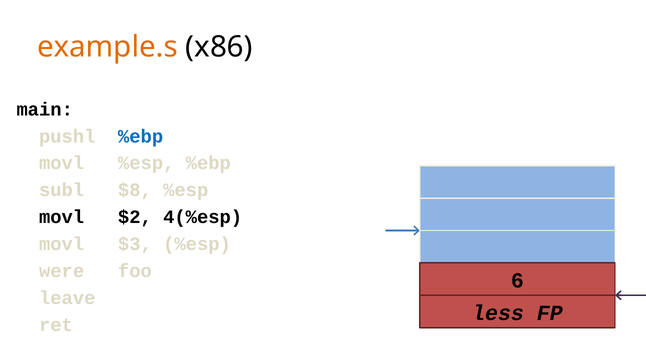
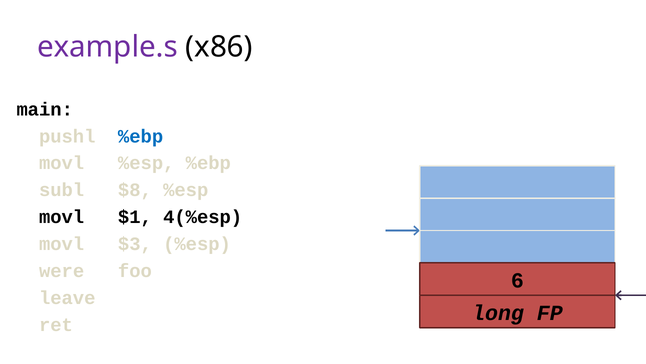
example.s colour: orange -> purple
$2: $2 -> $1
less: less -> long
